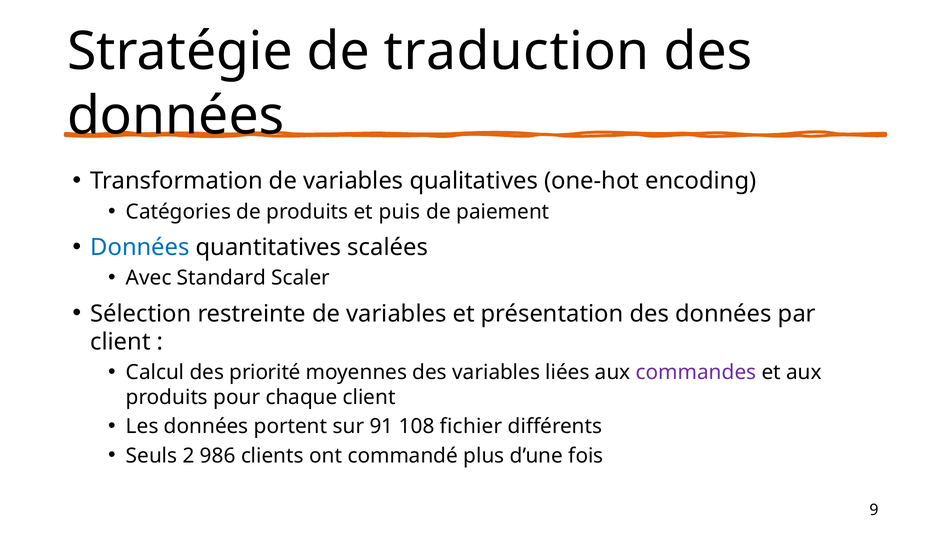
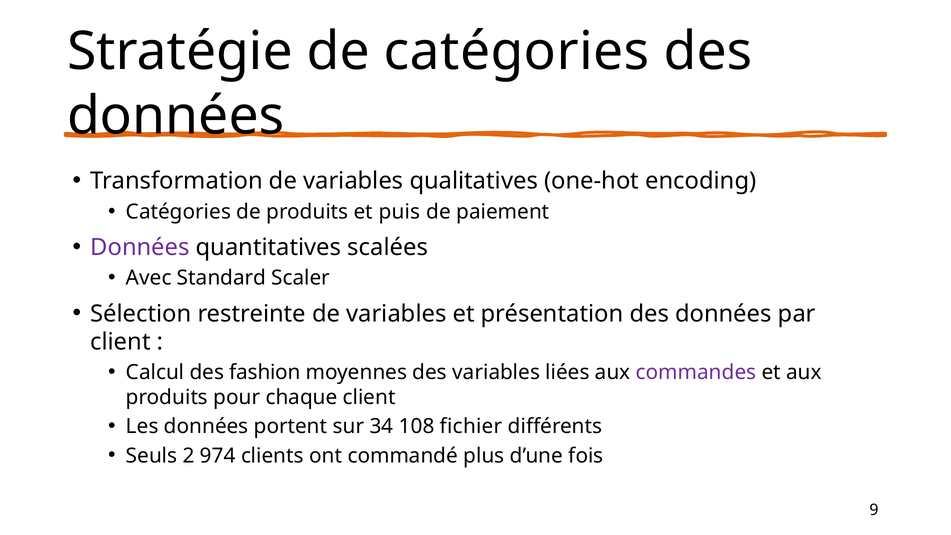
de traduction: traduction -> catégories
Données at (140, 247) colour: blue -> purple
priorité: priorité -> fashion
91: 91 -> 34
986: 986 -> 974
